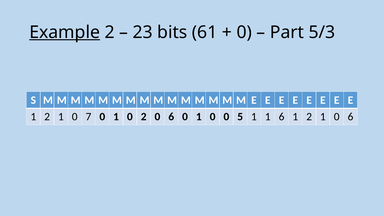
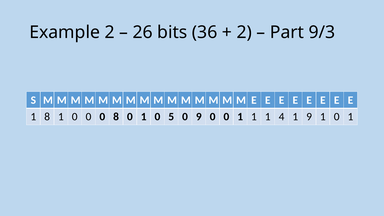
Example underline: present -> none
23: 23 -> 26
61: 61 -> 36
0 at (244, 32): 0 -> 2
5/3: 5/3 -> 9/3
2 at (47, 117): 2 -> 8
1 0 7: 7 -> 0
1 at (116, 117): 1 -> 8
2 at (144, 117): 2 -> 1
6 at (171, 117): 6 -> 5
1 at (199, 117): 1 -> 9
0 0 5: 5 -> 1
1 6: 6 -> 4
2 at (309, 117): 2 -> 9
1 0 6: 6 -> 1
